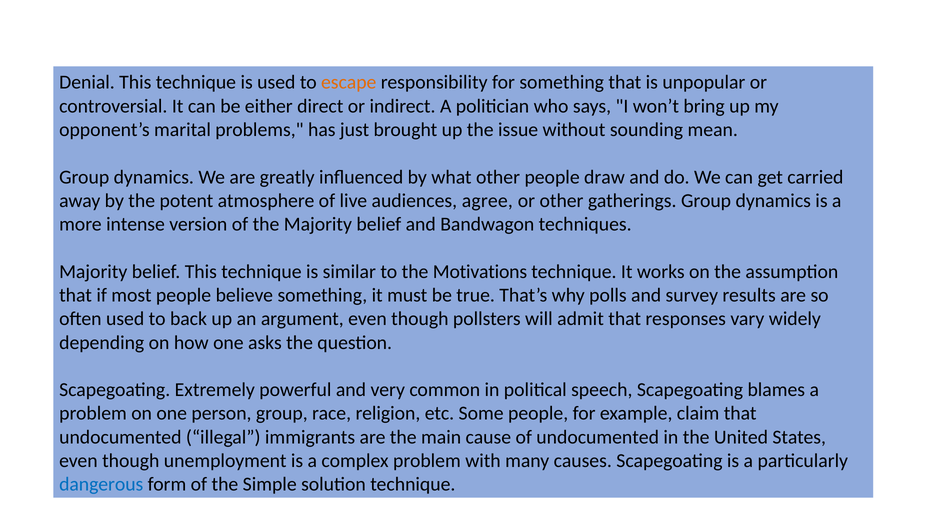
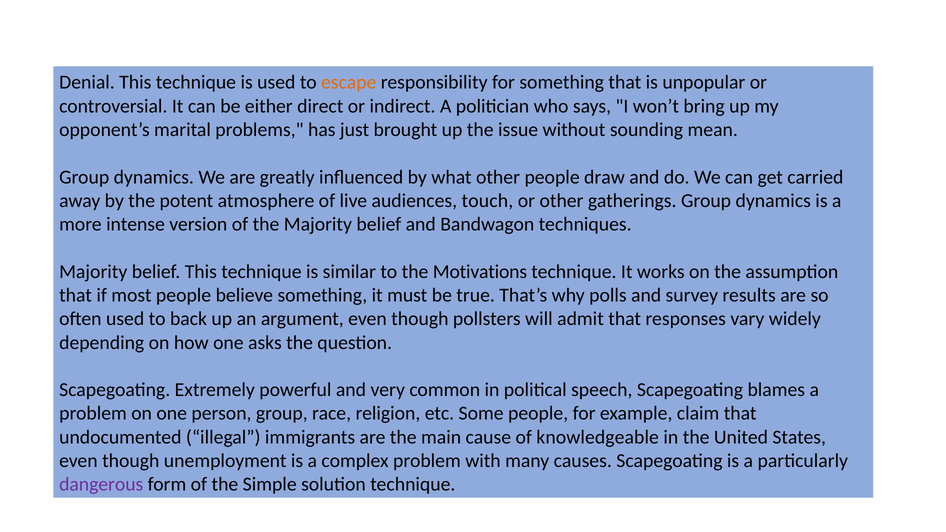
agree: agree -> touch
of undocumented: undocumented -> knowledgeable
dangerous colour: blue -> purple
